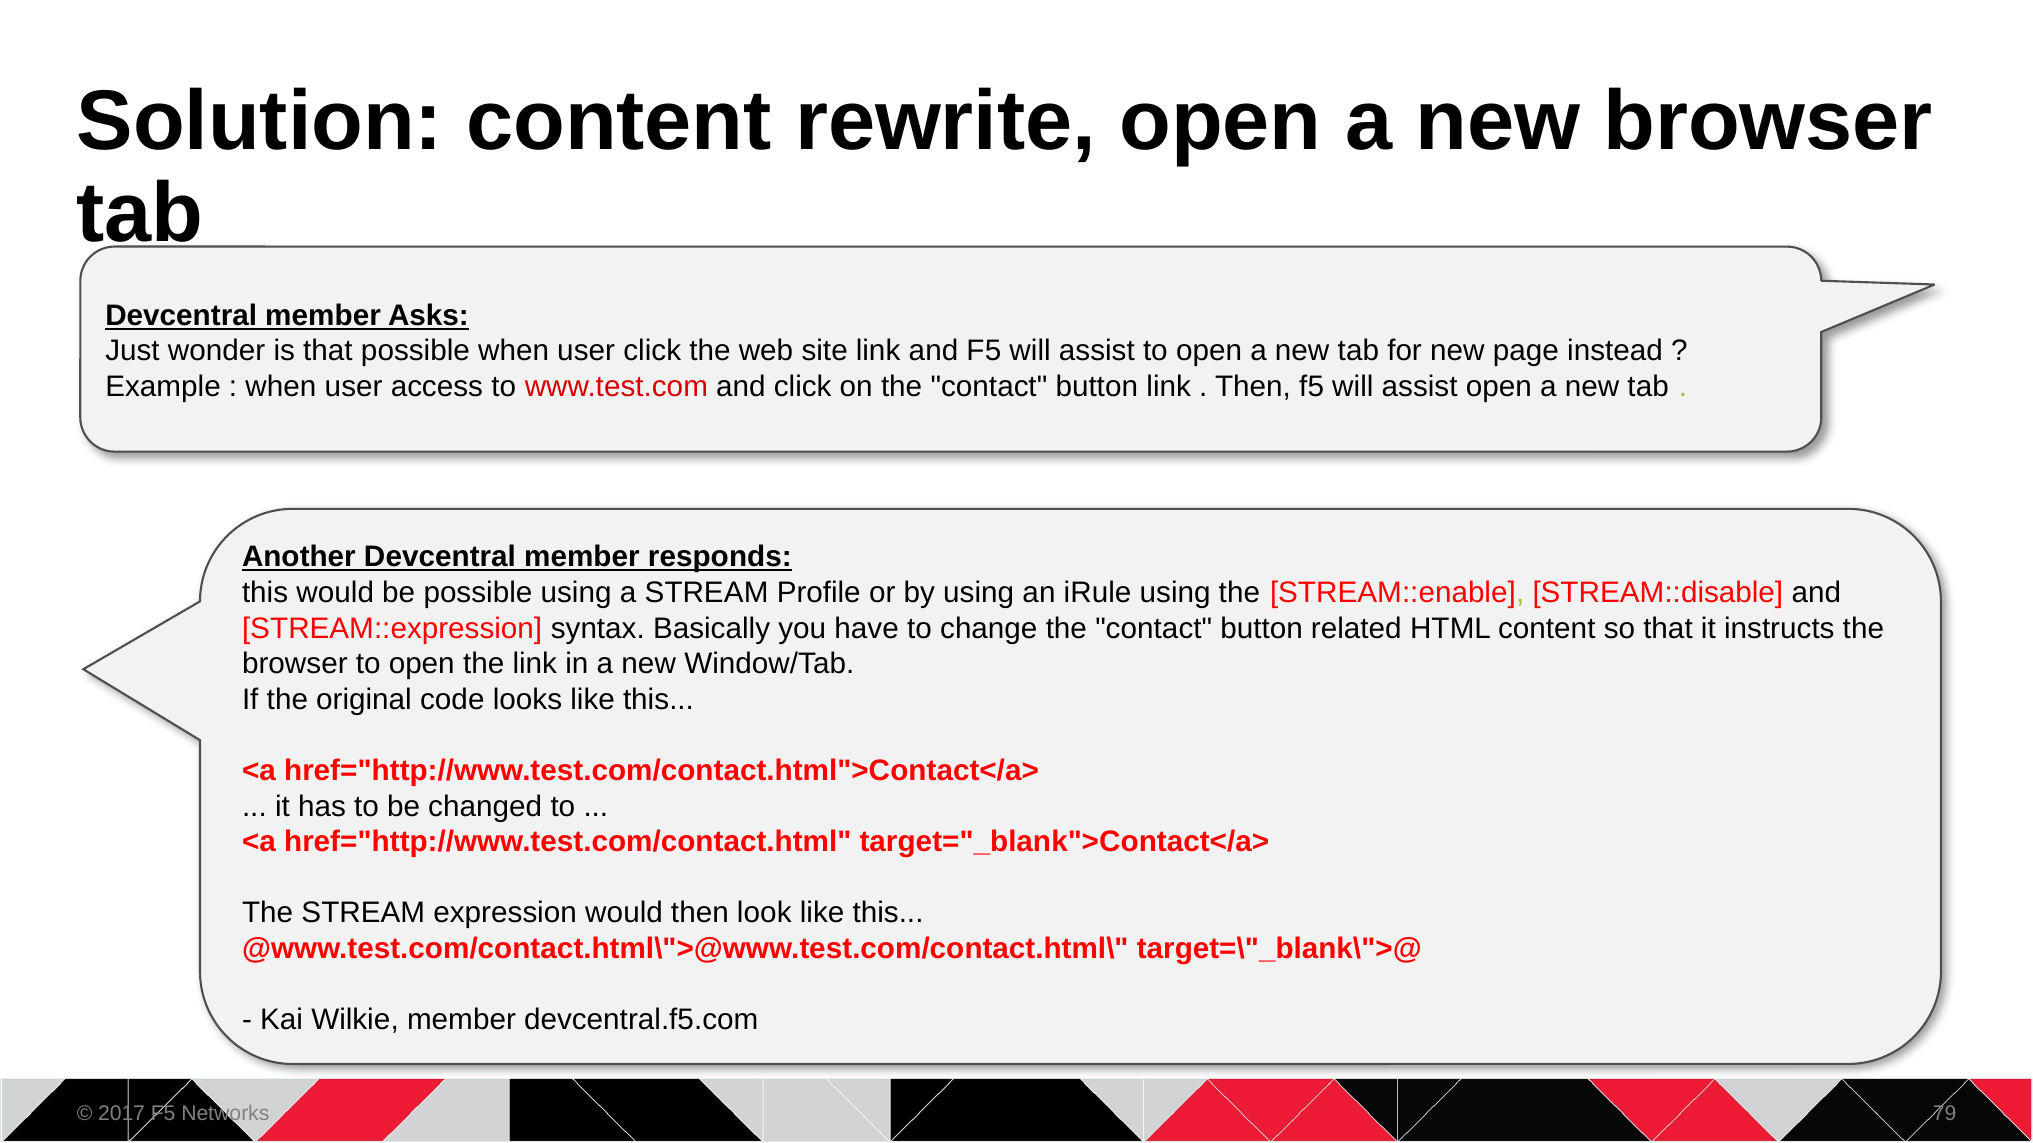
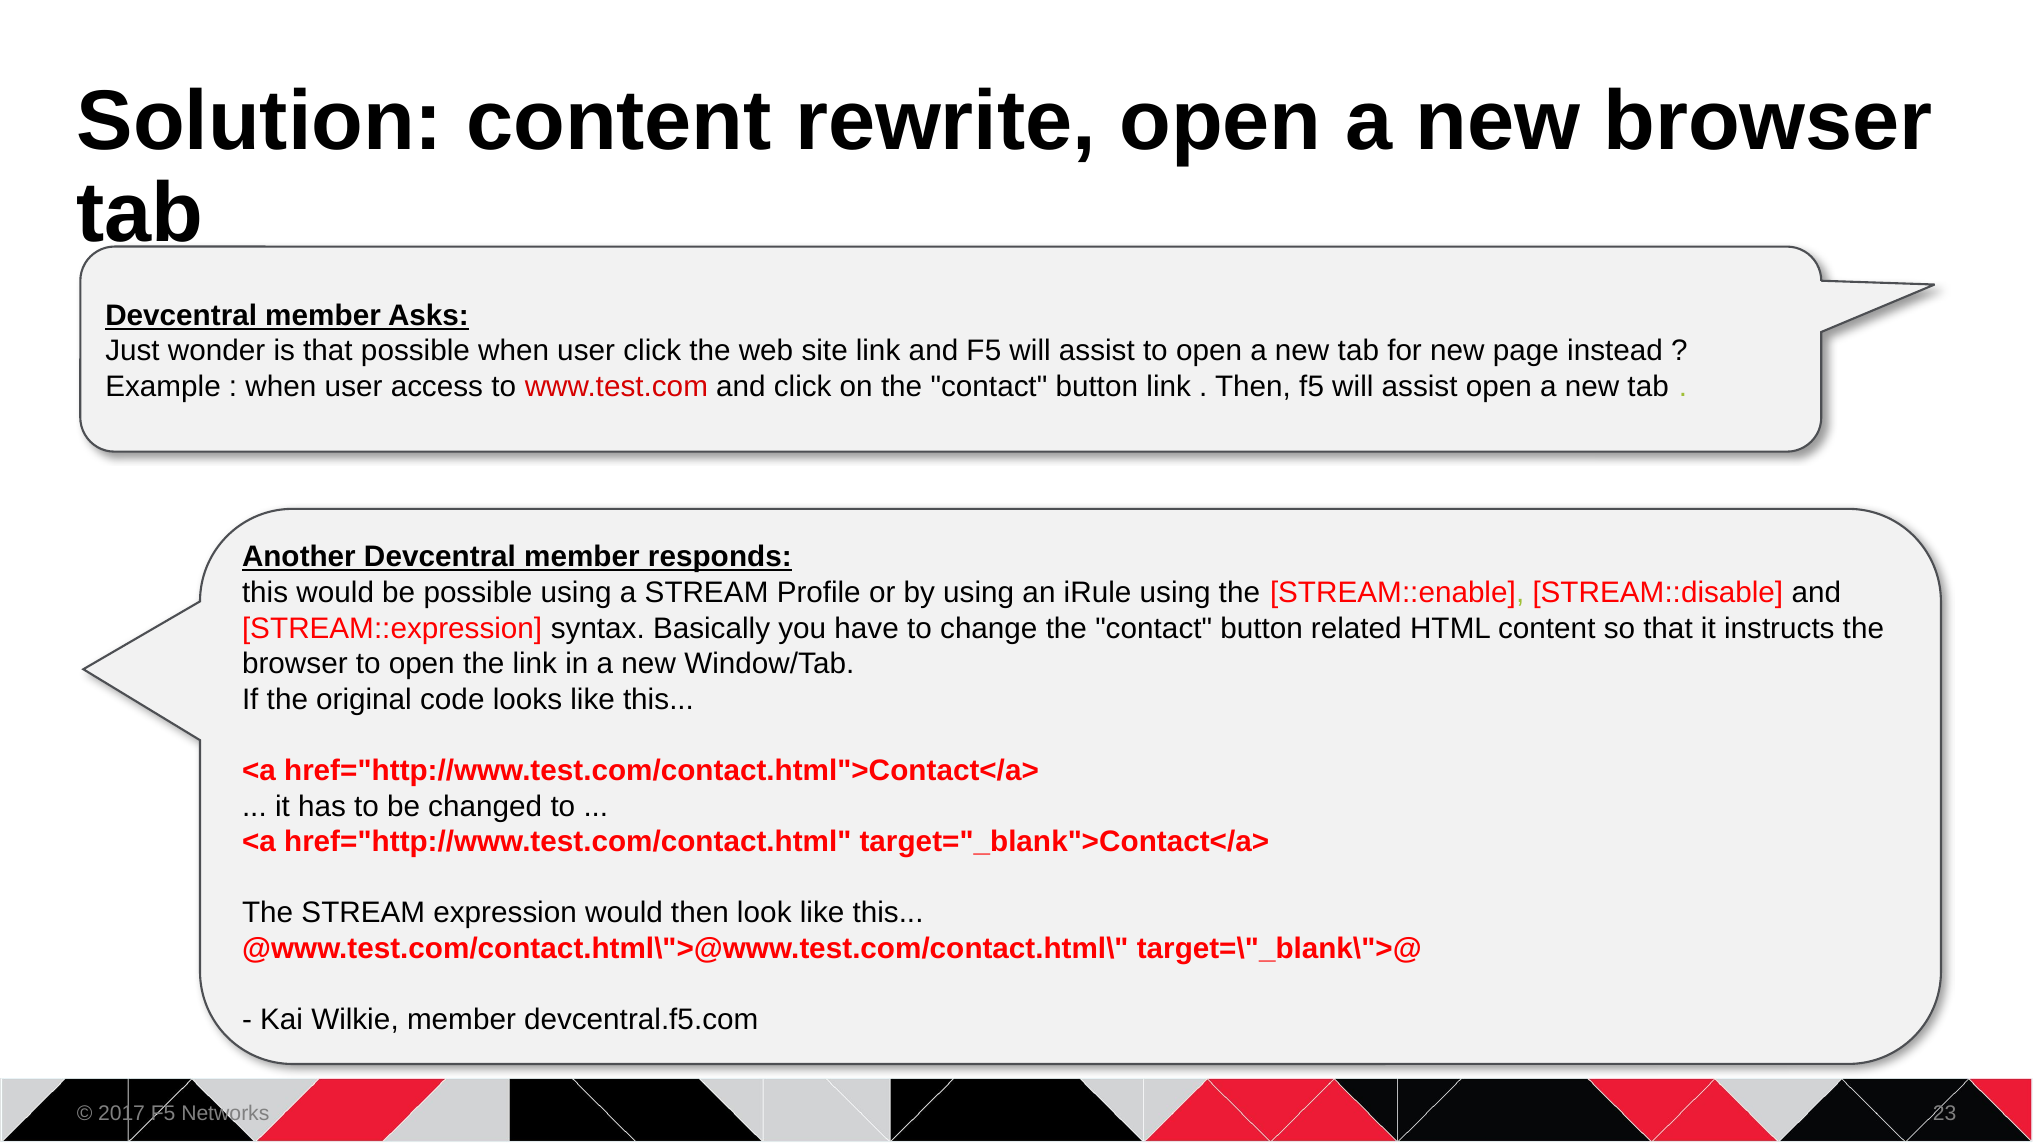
79: 79 -> 23
